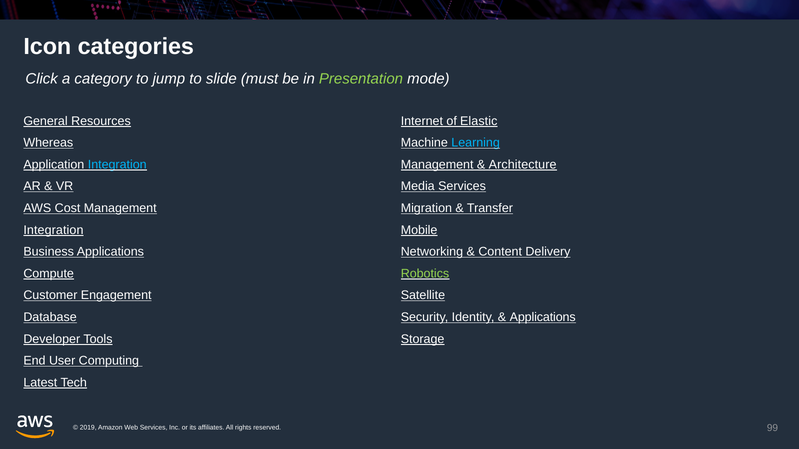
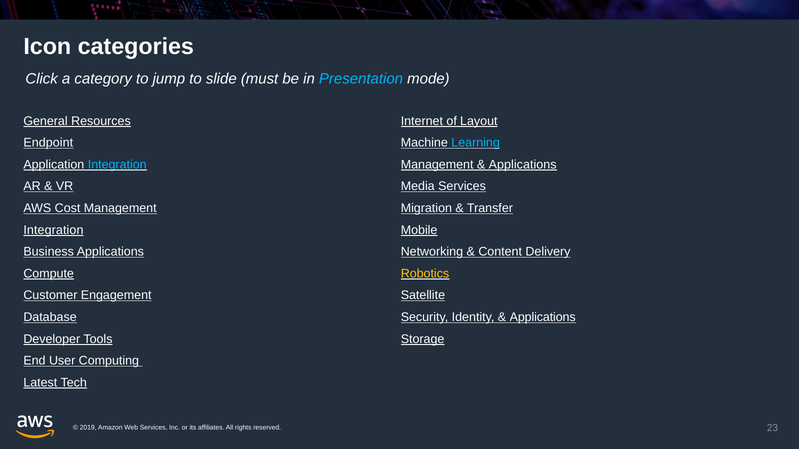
Presentation colour: light green -> light blue
Elastic: Elastic -> Layout
Whereas: Whereas -> Endpoint
Architecture at (523, 165): Architecture -> Applications
Robotics colour: light green -> yellow
99: 99 -> 23
